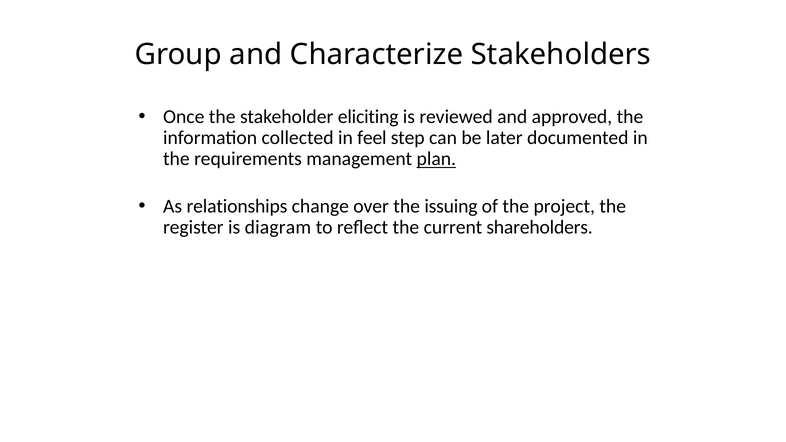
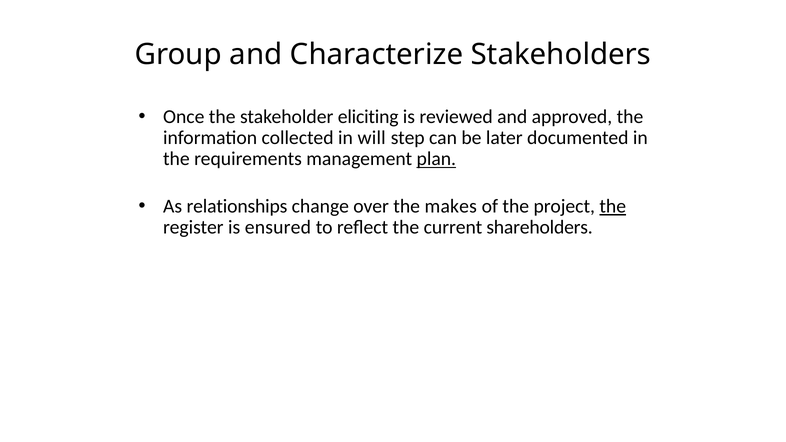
feel: feel -> will
issuing: issuing -> makes
the at (613, 206) underline: none -> present
diagram: diagram -> ensured
